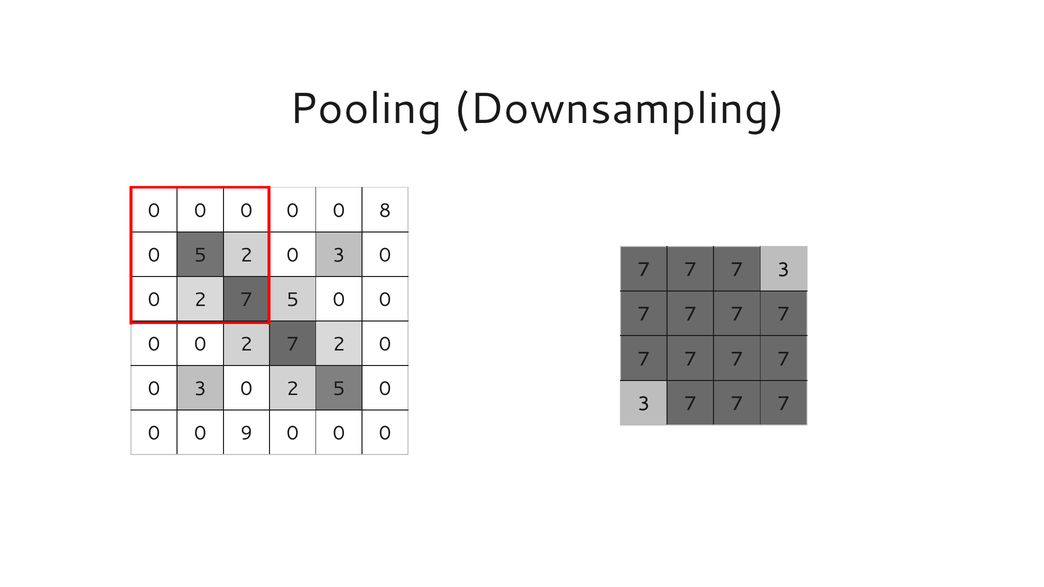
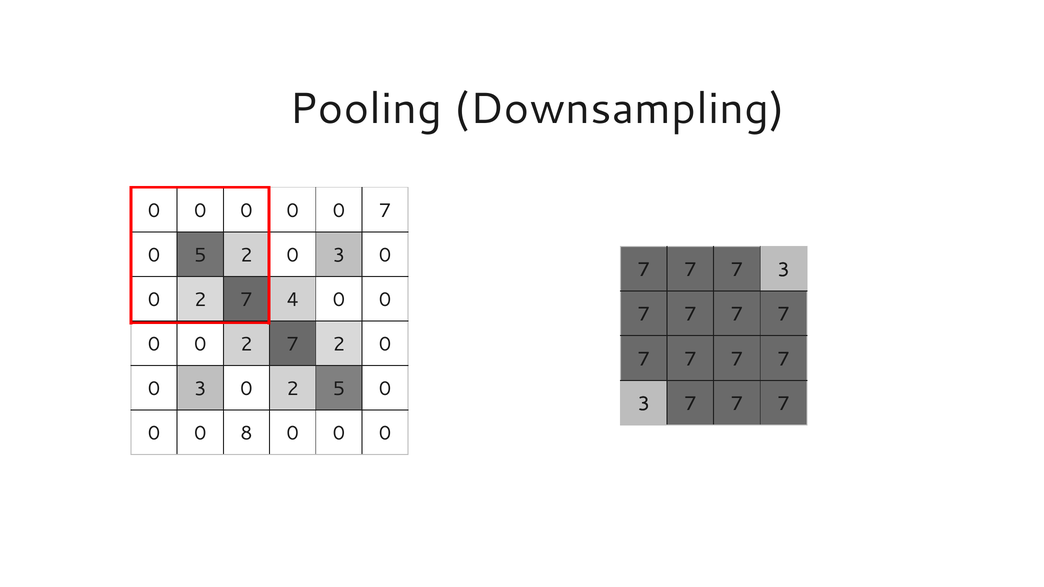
8 at (385, 211): 8 -> 7
7 5: 5 -> 4
9: 9 -> 8
